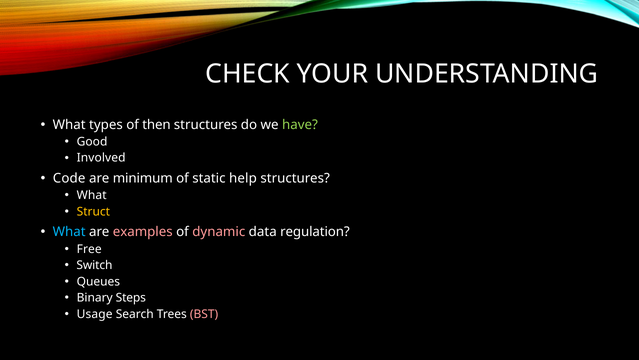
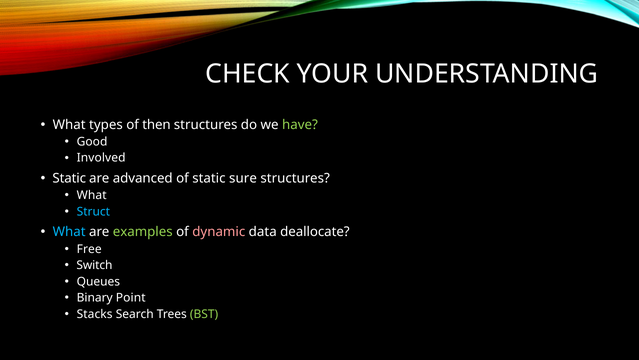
Code at (69, 178): Code -> Static
minimum: minimum -> advanced
help: help -> sure
Struct colour: yellow -> light blue
examples colour: pink -> light green
regulation: regulation -> deallocate
Steps: Steps -> Point
Usage: Usage -> Stacks
BST colour: pink -> light green
